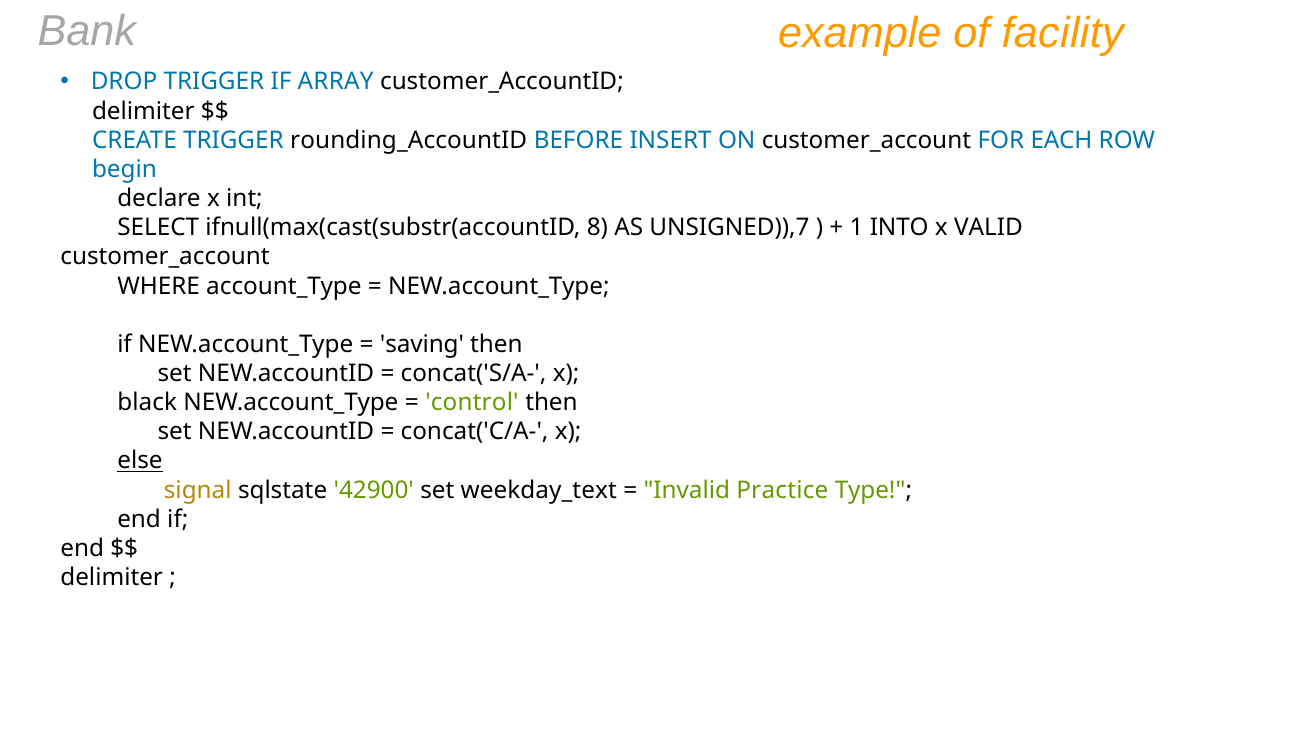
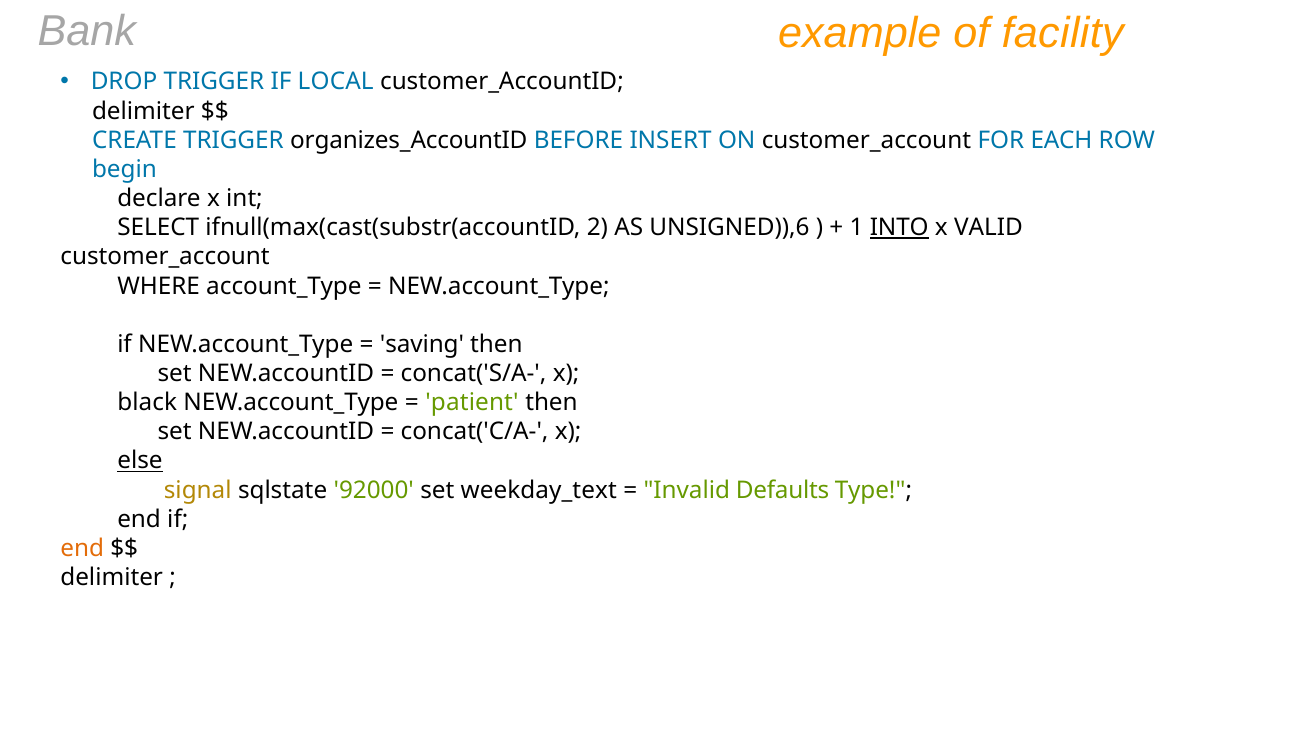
ARRAY: ARRAY -> LOCAL
rounding_AccountID: rounding_AccountID -> organizes_AccountID
8: 8 -> 2
UNSIGNED)),7: UNSIGNED)),7 -> UNSIGNED)),6
INTO underline: none -> present
control: control -> patient
42900: 42900 -> 92000
Practice: Practice -> Defaults
end at (82, 548) colour: black -> orange
